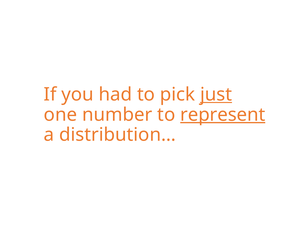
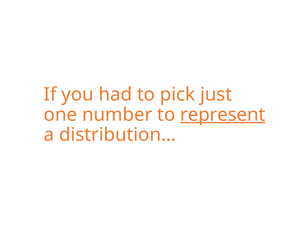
just underline: present -> none
